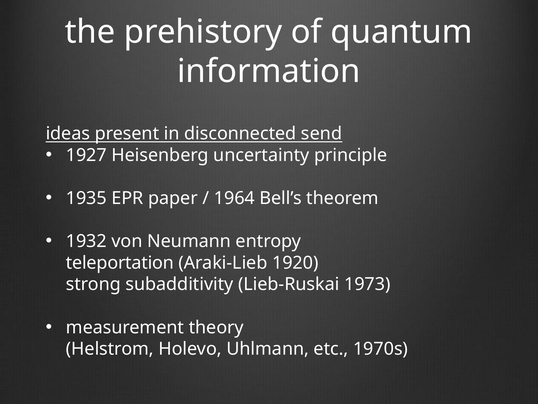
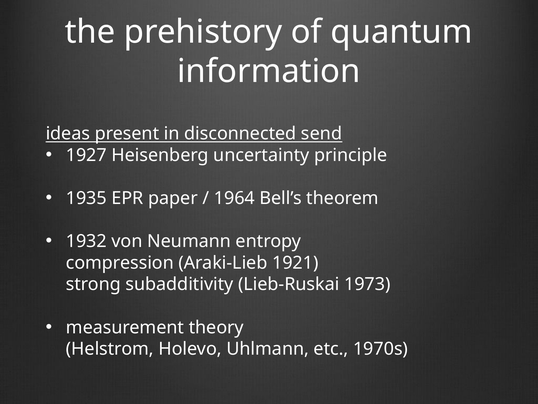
teleportation: teleportation -> compression
1920: 1920 -> 1921
